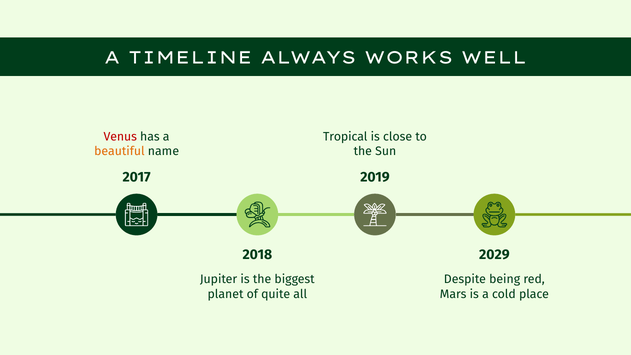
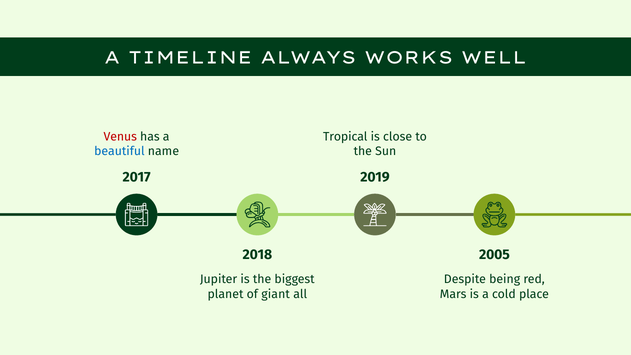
beautiful colour: orange -> blue
2029: 2029 -> 2005
quite: quite -> giant
